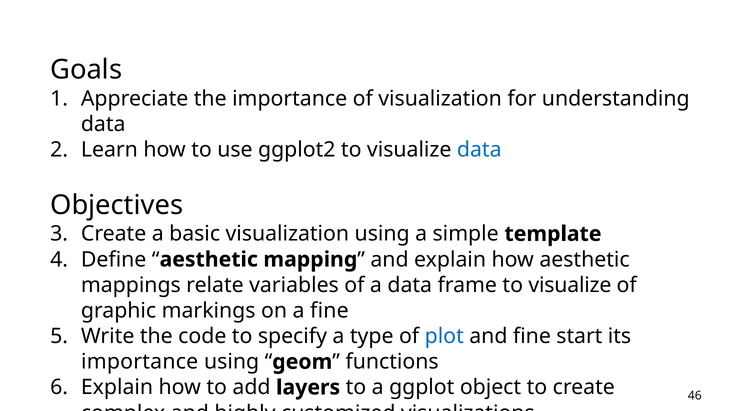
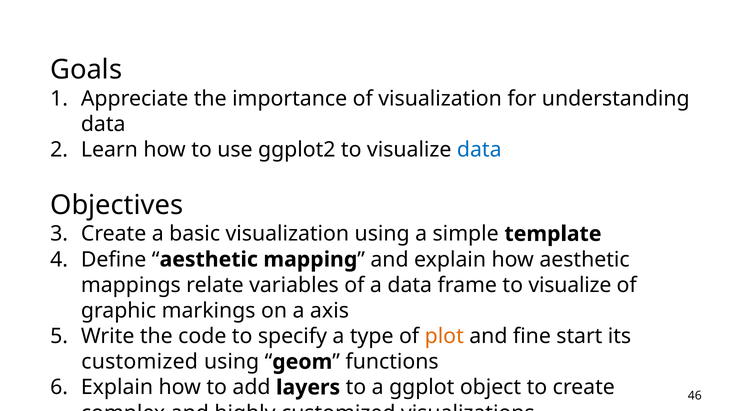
a fine: fine -> axis
plot colour: blue -> orange
importance at (140, 361): importance -> customized
